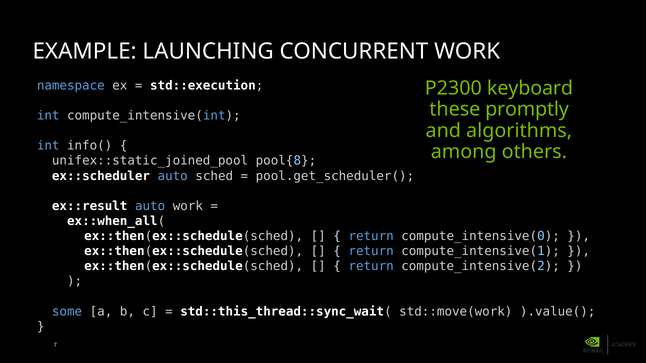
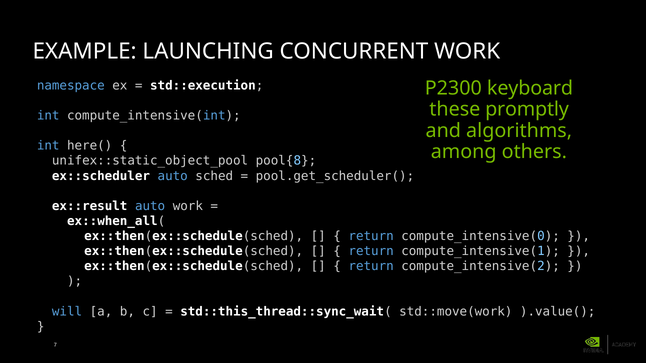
info(: info( -> here(
unifex::static_joined_pool: unifex::static_joined_pool -> unifex::static_object_pool
some: some -> will
